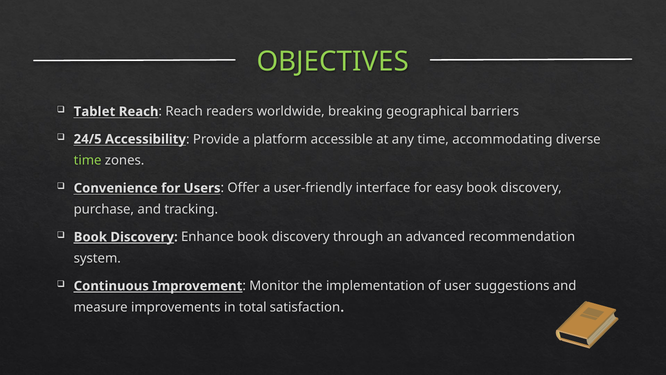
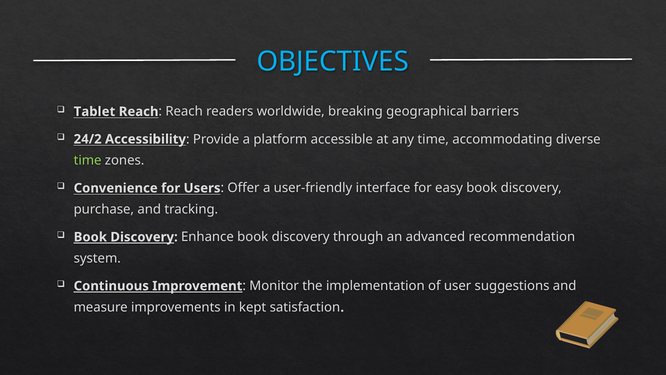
OBJECTIVES colour: light green -> light blue
24/5: 24/5 -> 24/2
total: total -> kept
